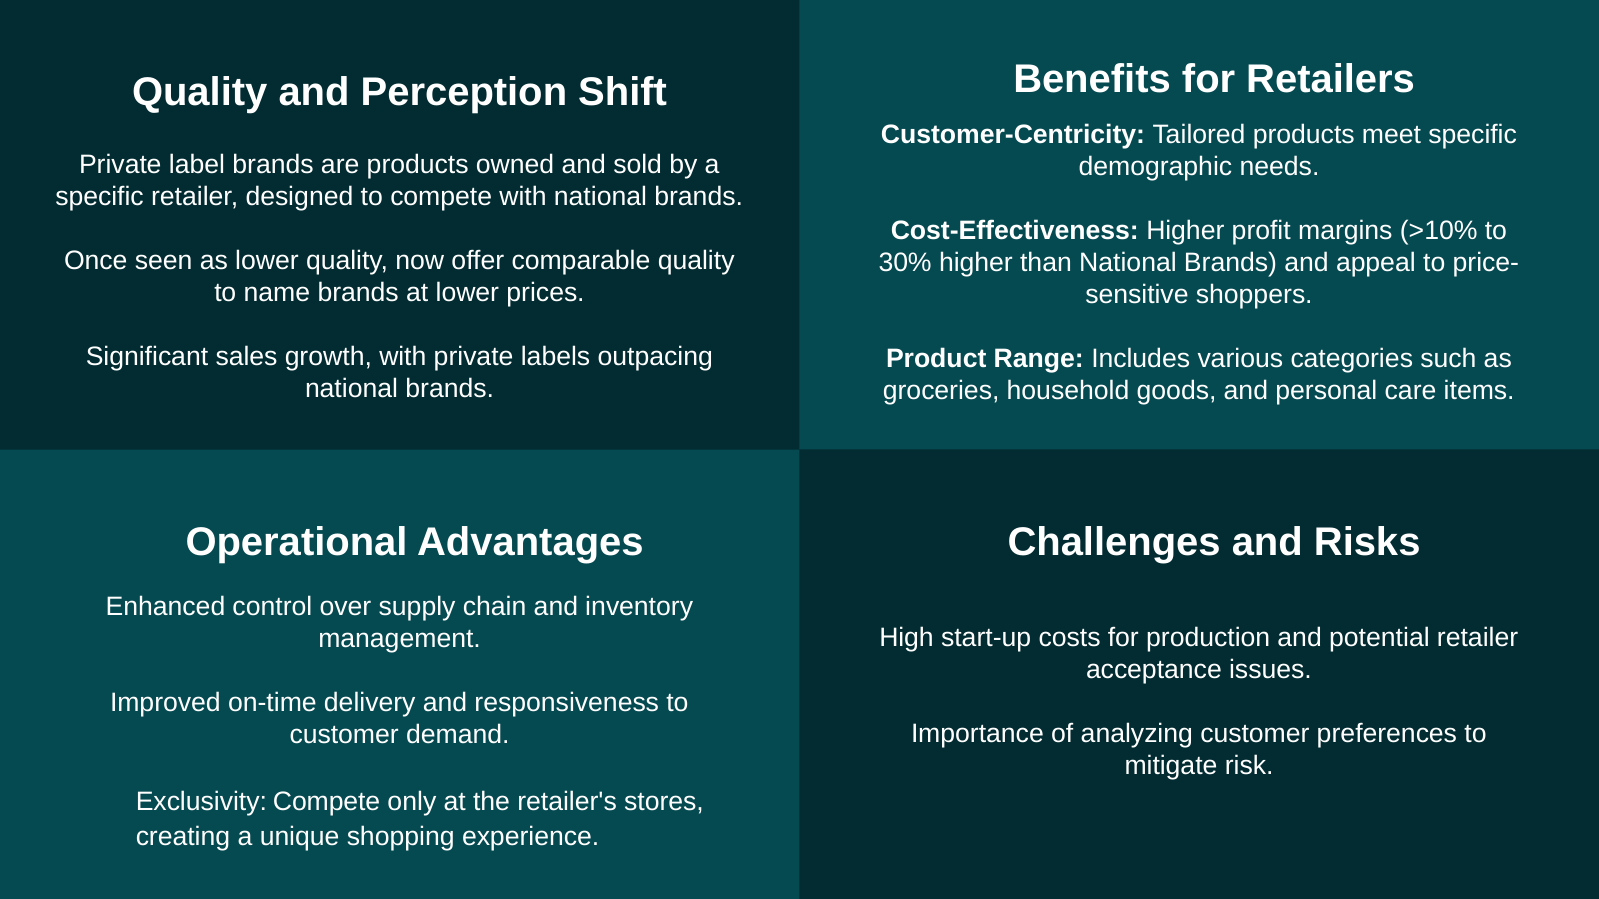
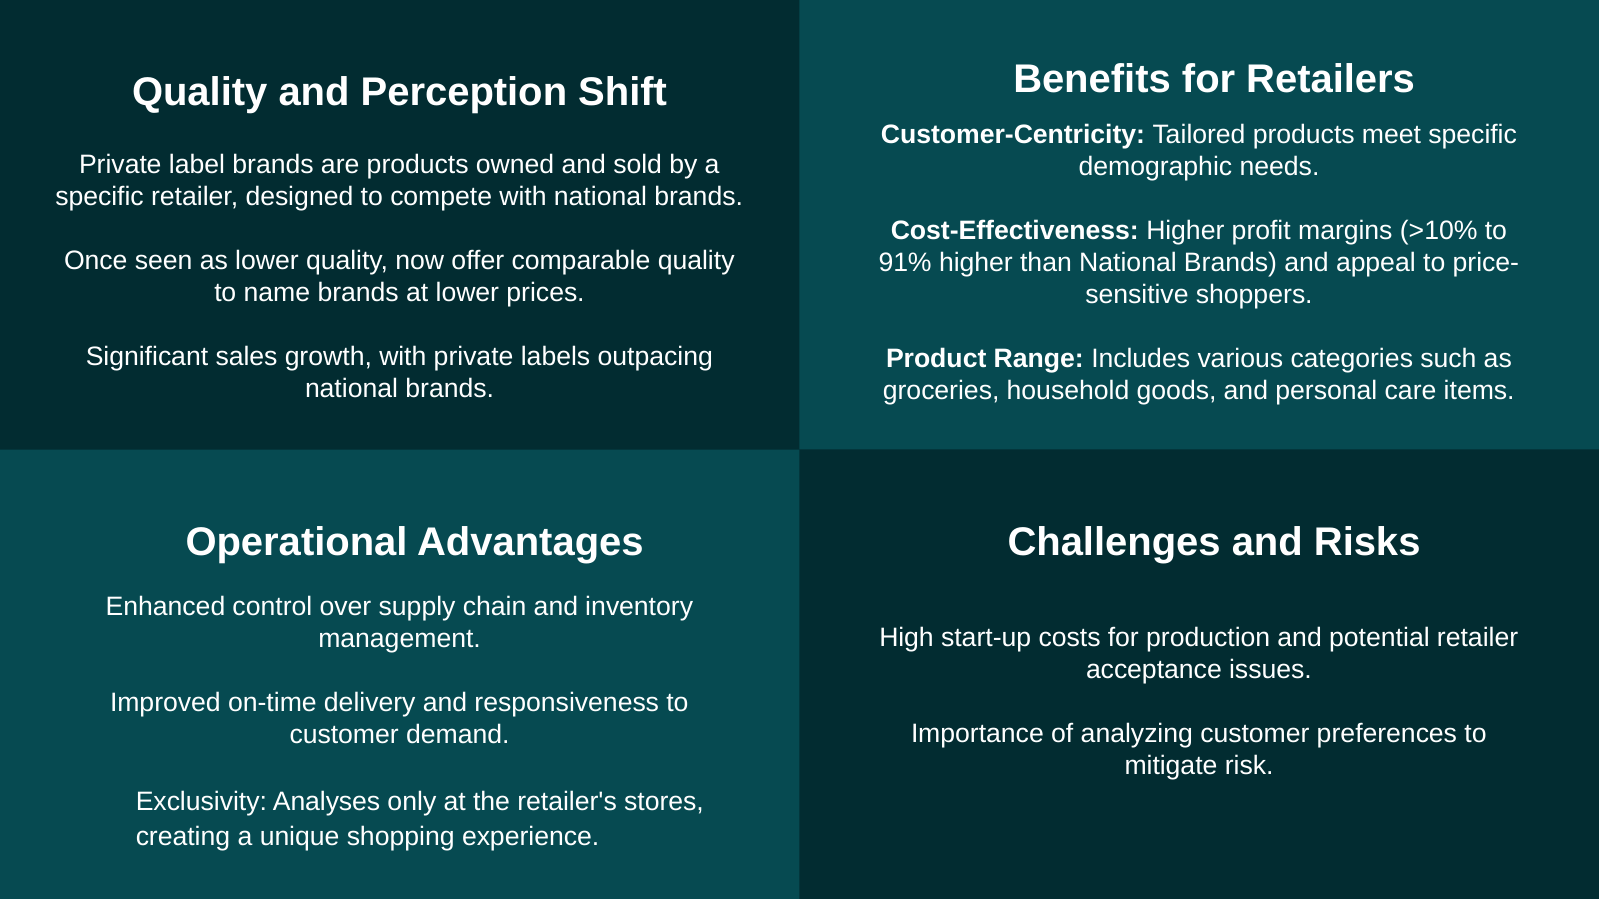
30%: 30% -> 91%
Exclusivity Compete: Compete -> Analyses
